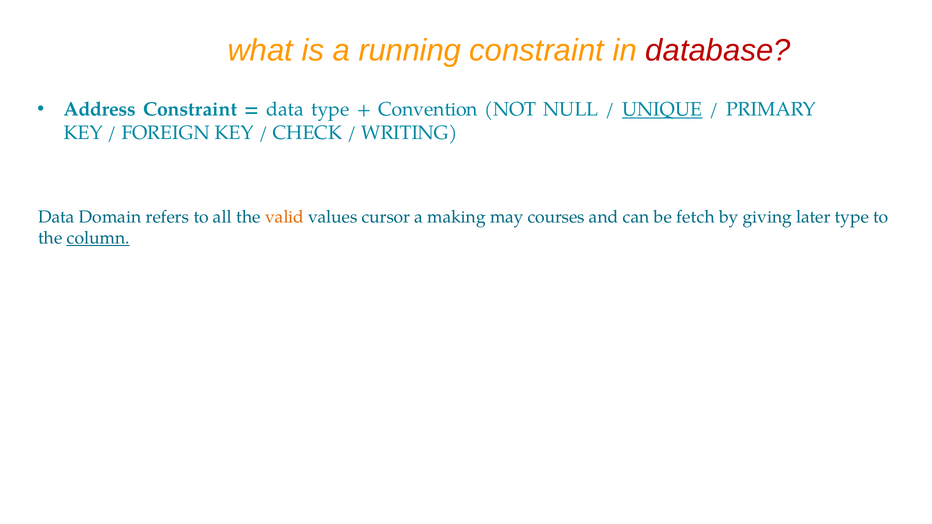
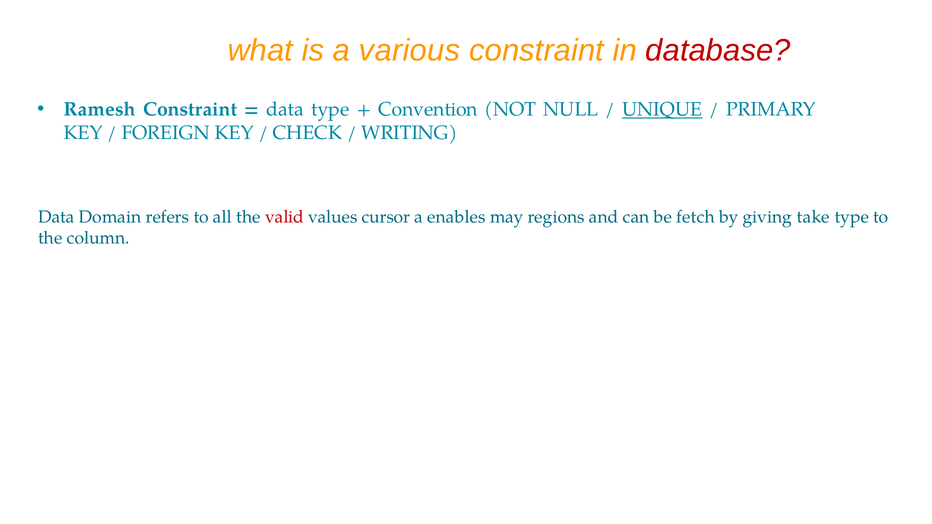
running: running -> various
Address: Address -> Ramesh
valid colour: orange -> red
making: making -> enables
courses: courses -> regions
later: later -> take
column underline: present -> none
